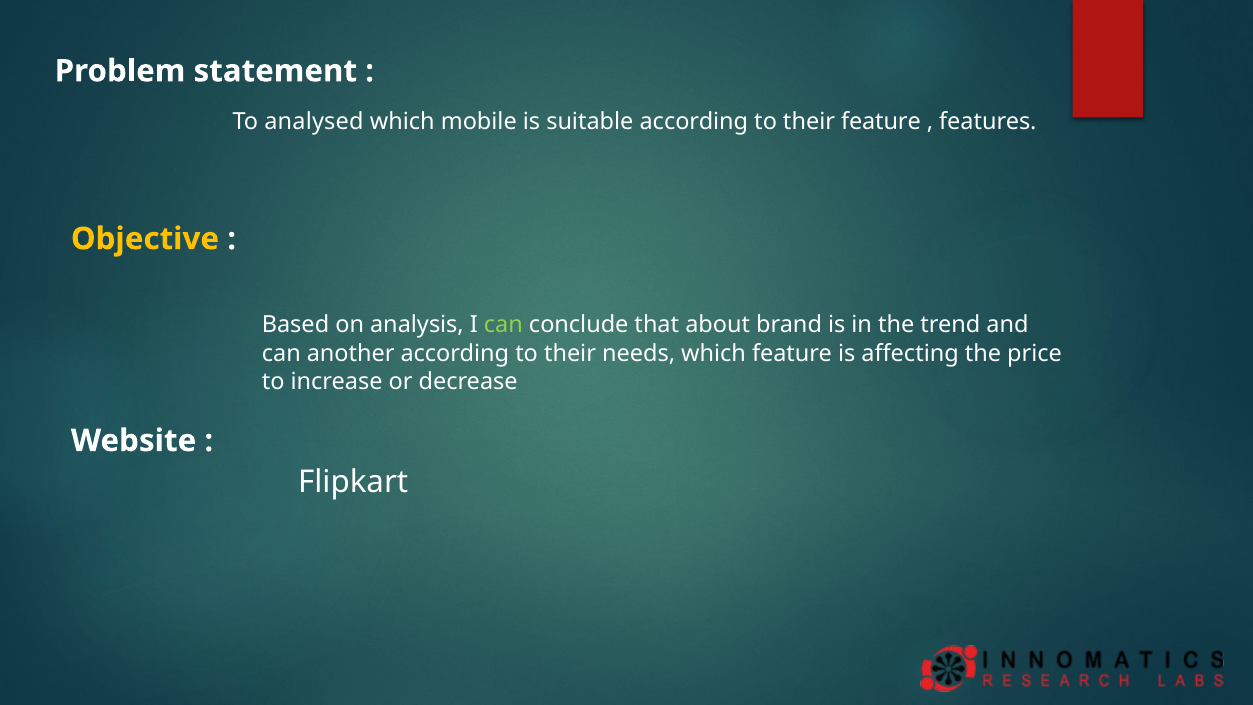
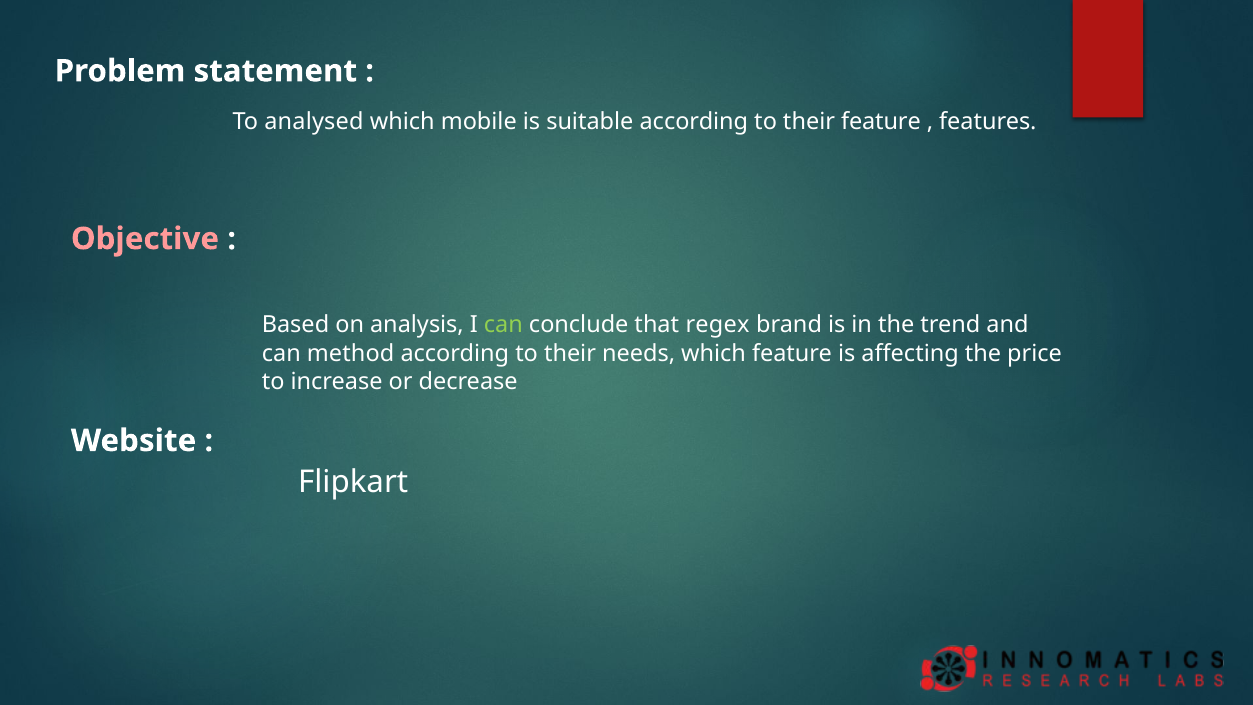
Objective colour: yellow -> pink
about: about -> regex
another: another -> method
